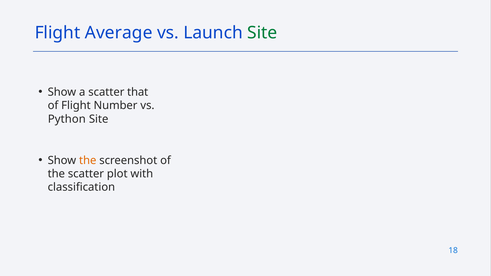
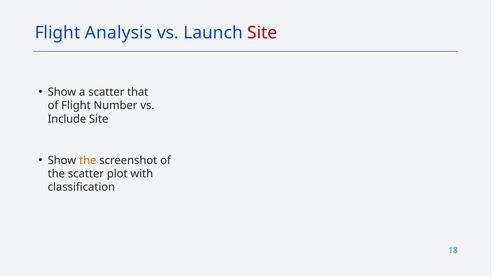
Average: Average -> Analysis
Site at (262, 33) colour: green -> red
Python: Python -> Include
